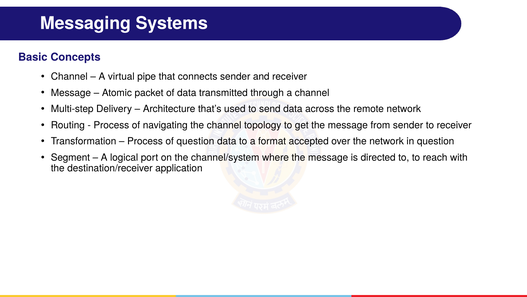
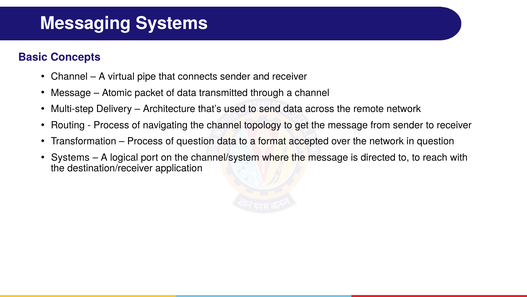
Segment at (70, 157): Segment -> Systems
